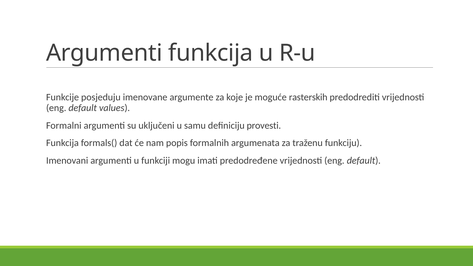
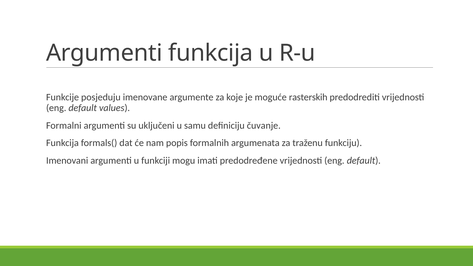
provesti: provesti -> čuvanje
